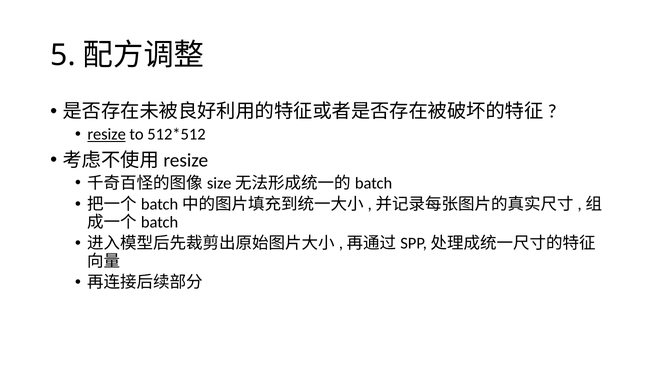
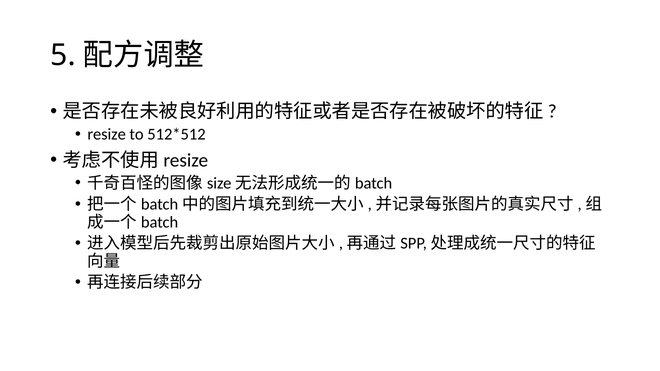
resize underline: present -> none
